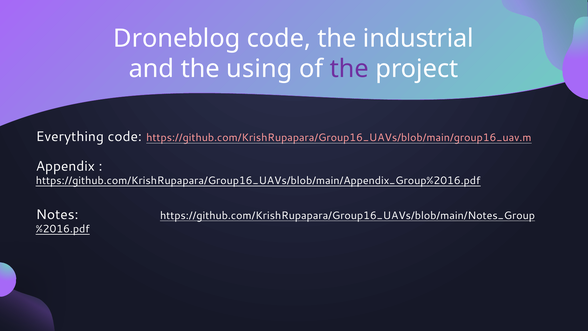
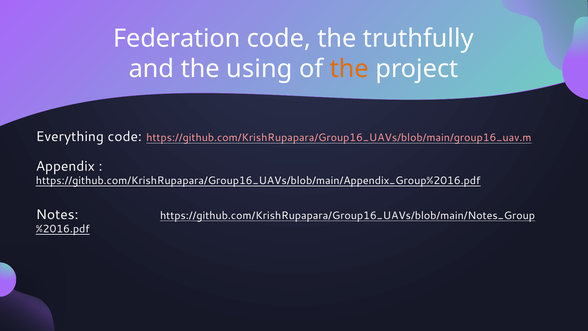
Droneblog: Droneblog -> Federation
industrial: industrial -> truthfully
the at (349, 69) colour: purple -> orange
